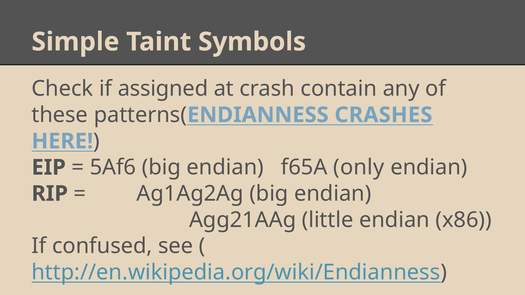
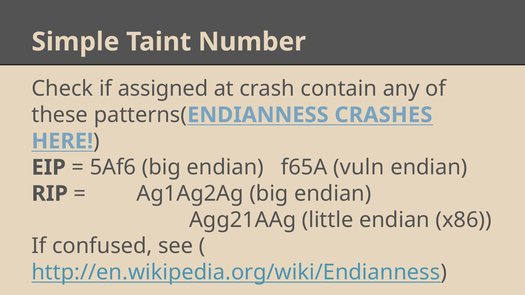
Symbols: Symbols -> Number
only: only -> vuln
